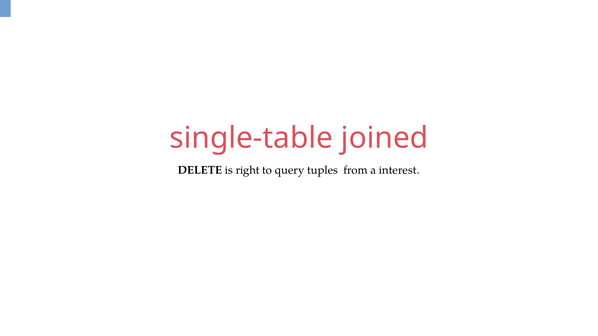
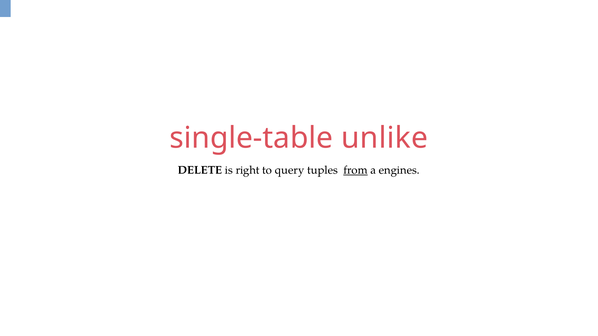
joined: joined -> unlike
from underline: none -> present
interest: interest -> engines
